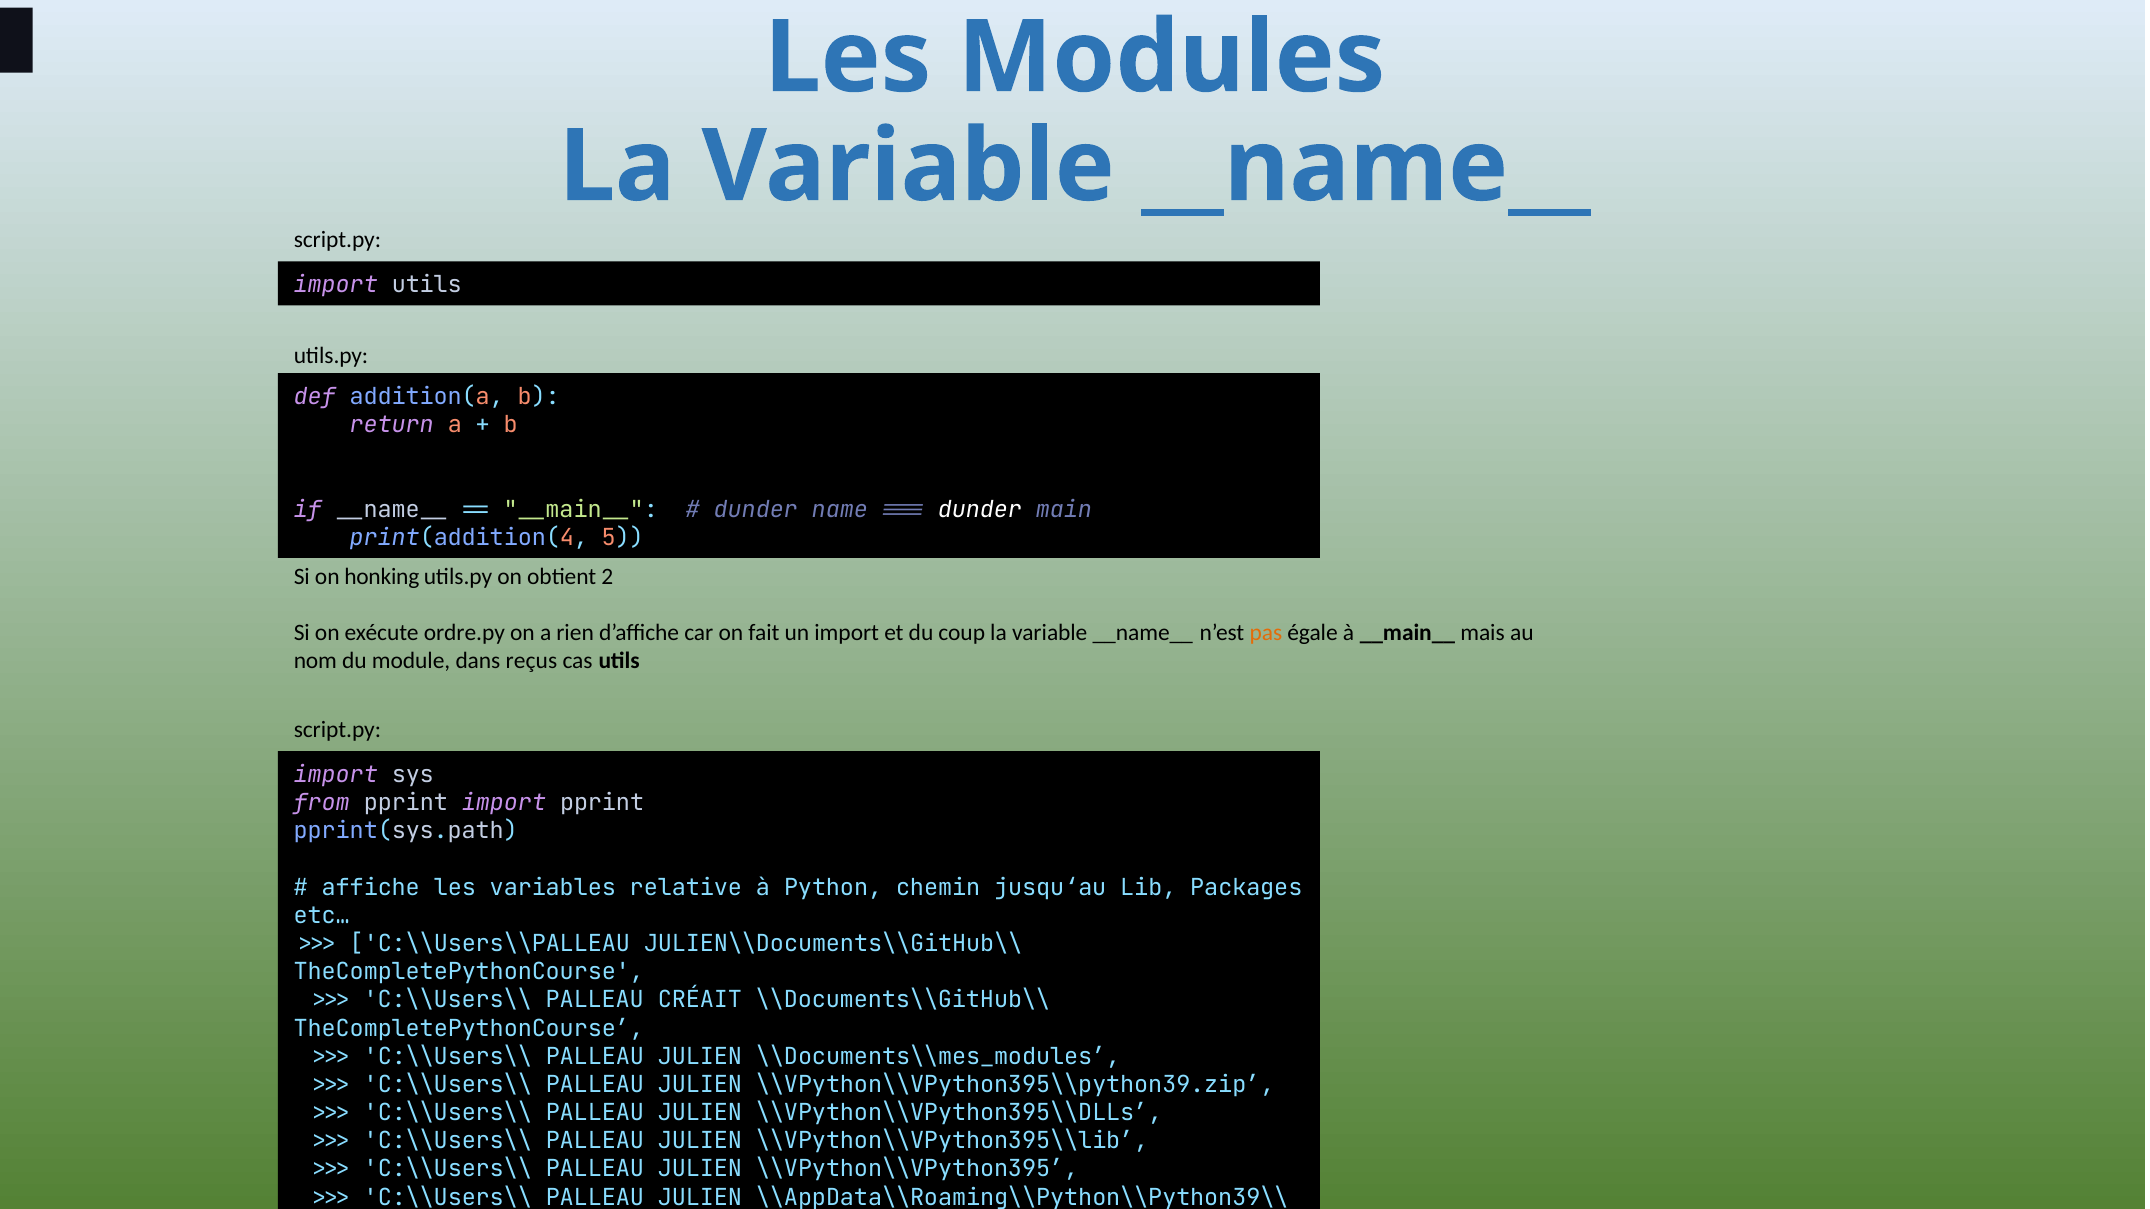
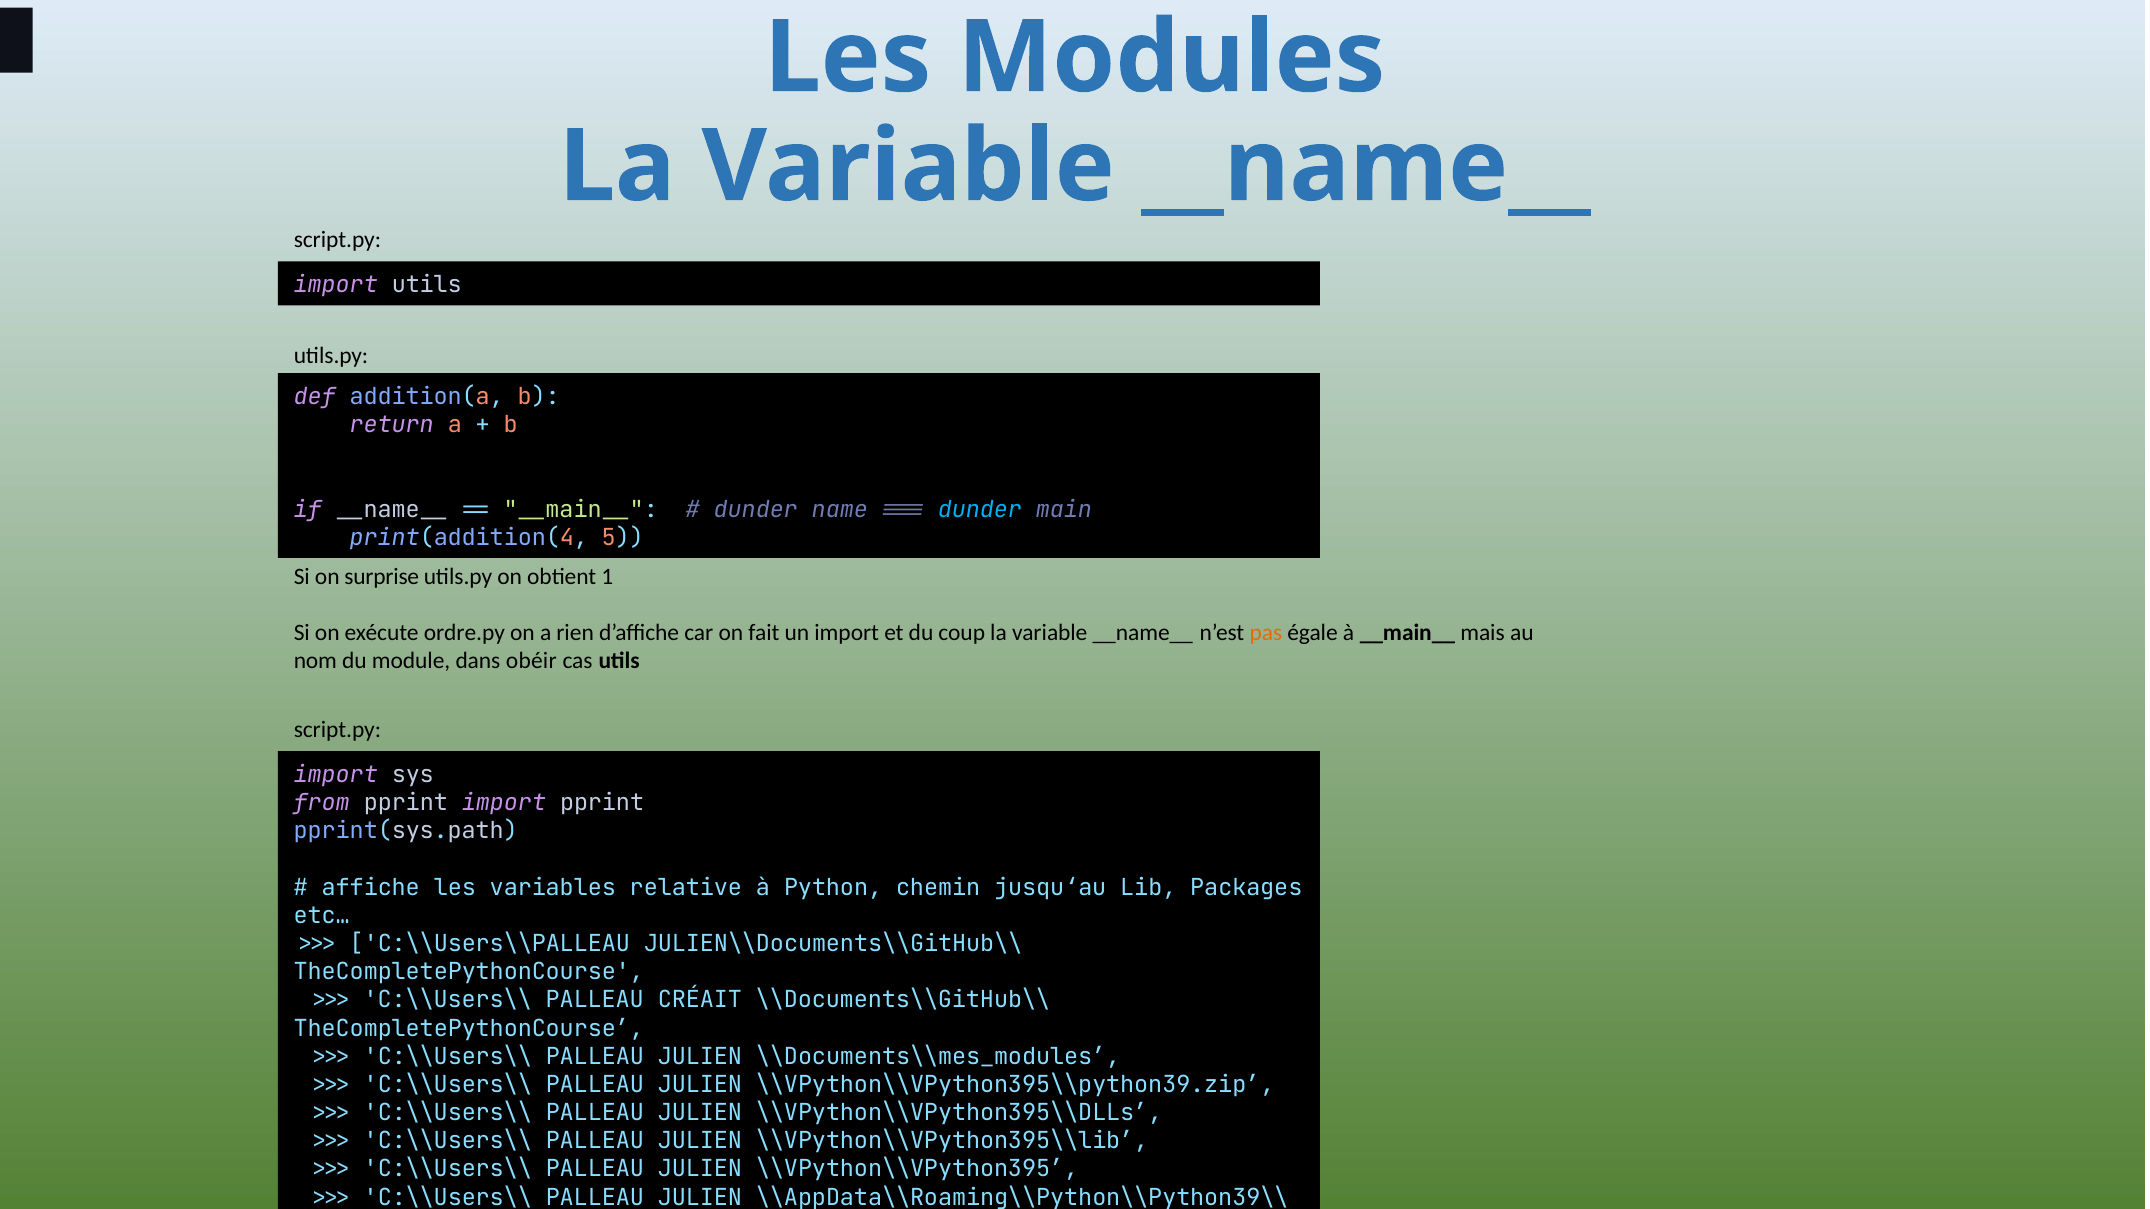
dunder at (980, 510) colour: white -> light blue
honking: honking -> surprise
2: 2 -> 1
reçus: reçus -> obéir
